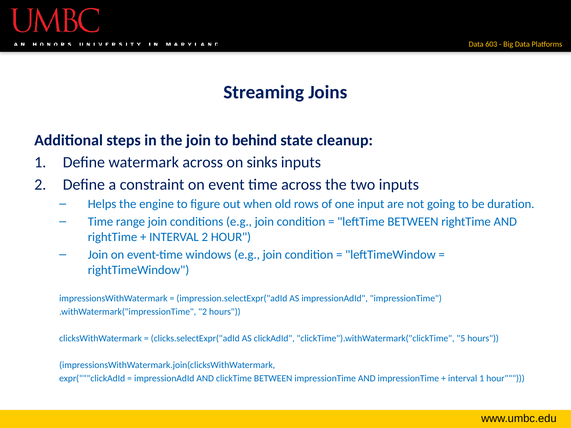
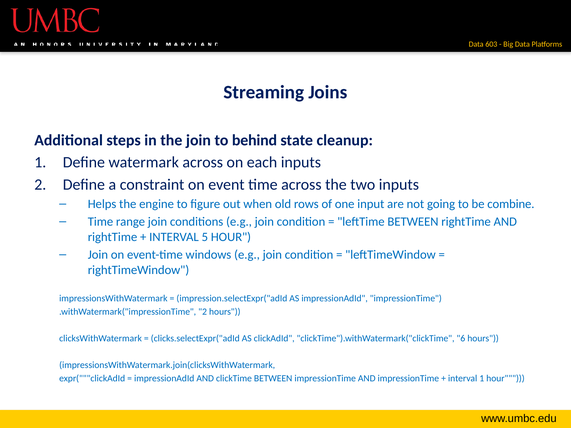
sinks: sinks -> each
duration: duration -> combine
INTERVAL 2: 2 -> 5
5: 5 -> 6
